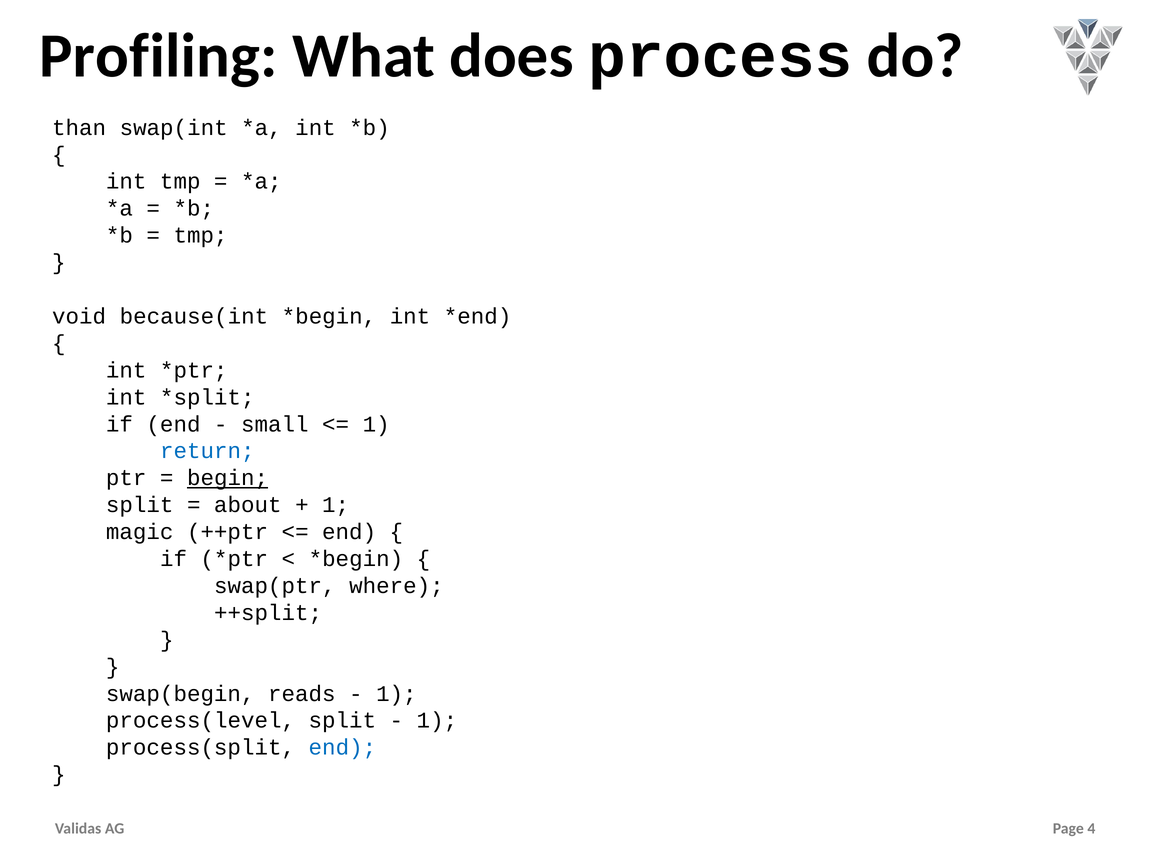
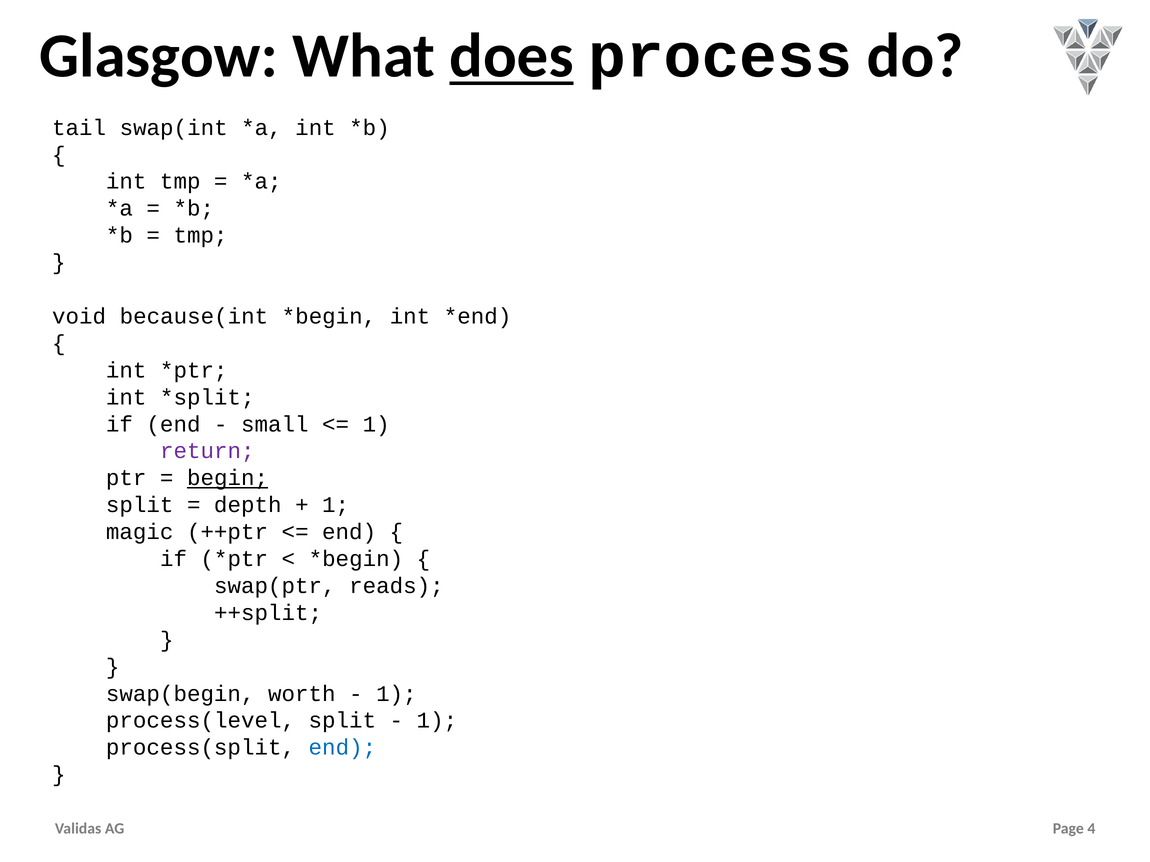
Profiling: Profiling -> Glasgow
does underline: none -> present
than: than -> tail
return colour: blue -> purple
about: about -> depth
where: where -> reads
reads: reads -> worth
